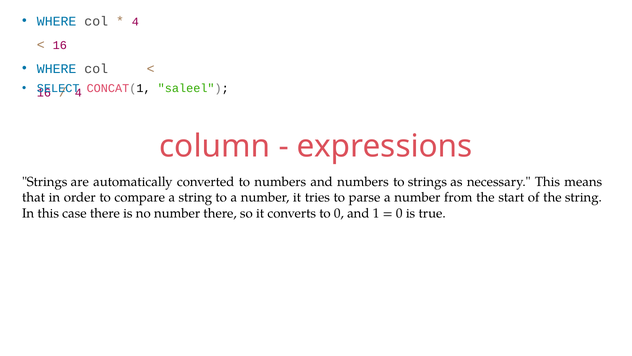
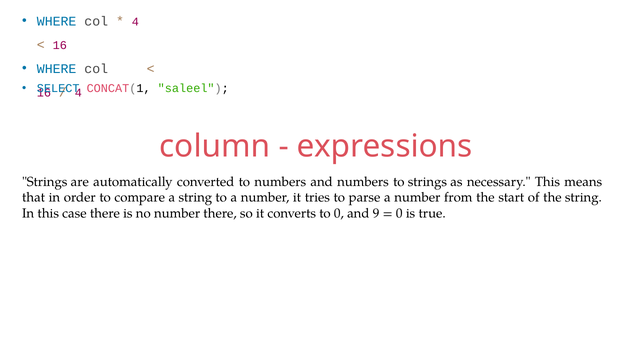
1: 1 -> 9
